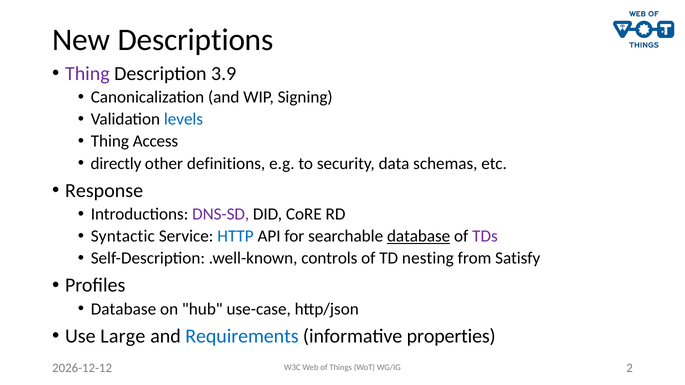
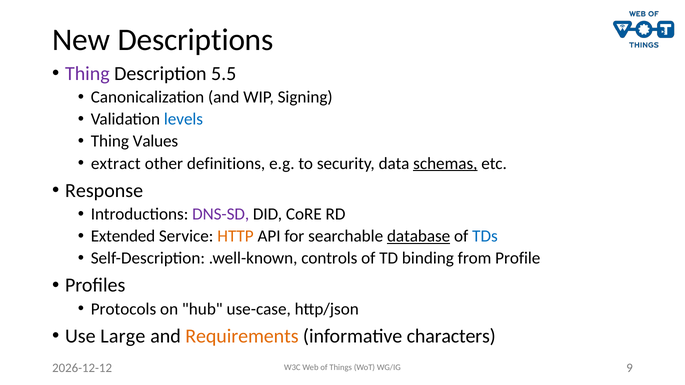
3.9: 3.9 -> 5.5
Access: Access -> Values
directly: directly -> extract
schemas underline: none -> present
Syntactic: Syntactic -> Extended
HTTP colour: blue -> orange
TDs colour: purple -> blue
nesting: nesting -> binding
Satisfy: Satisfy -> Profile
Database at (123, 309): Database -> Protocols
Requirements colour: blue -> orange
properties: properties -> characters
2: 2 -> 9
